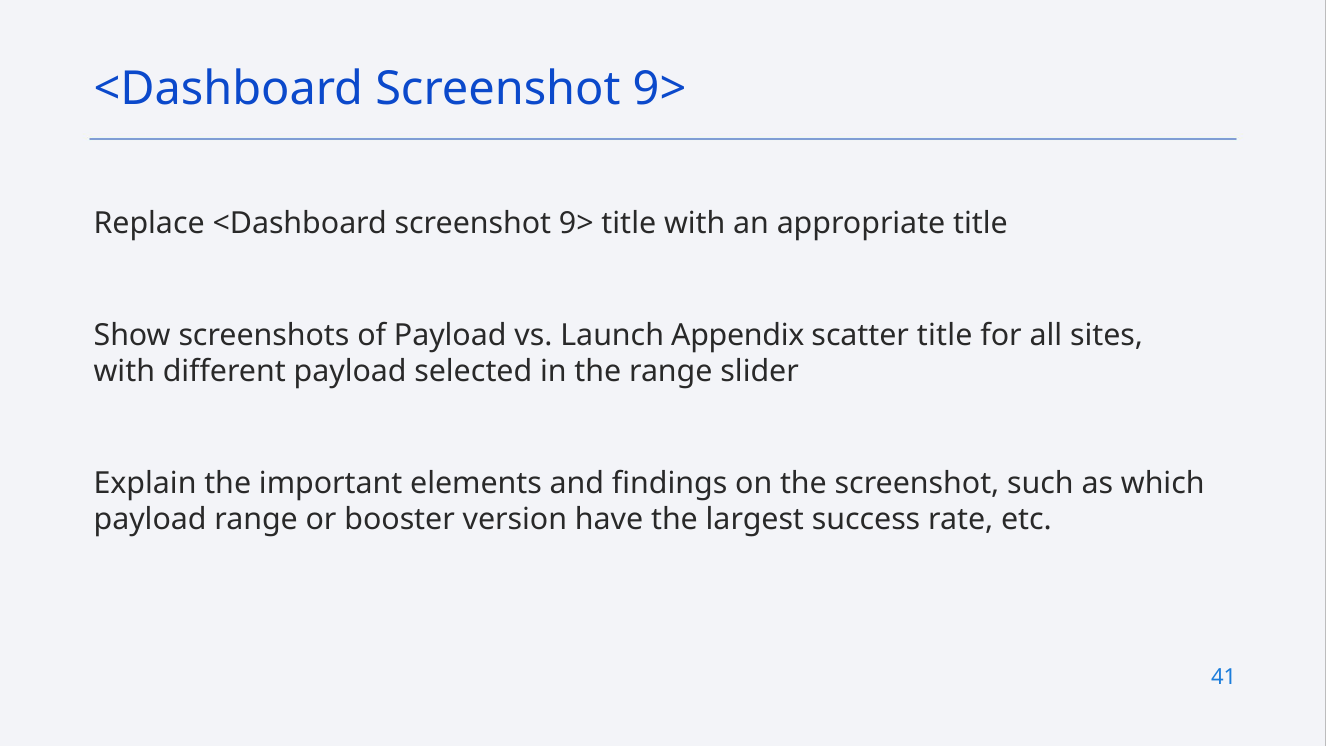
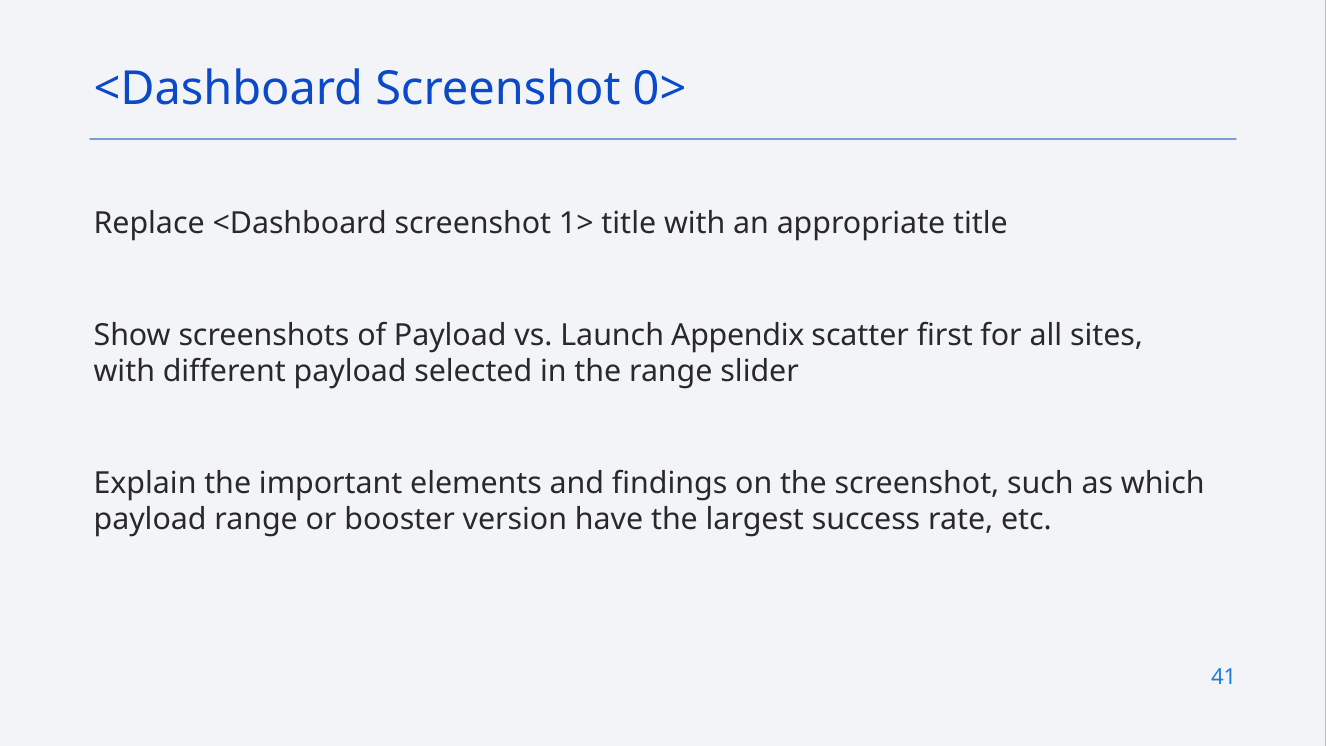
9> at (660, 89): 9> -> 0>
Replace <Dashboard screenshot 9>: 9> -> 1>
scatter title: title -> first
